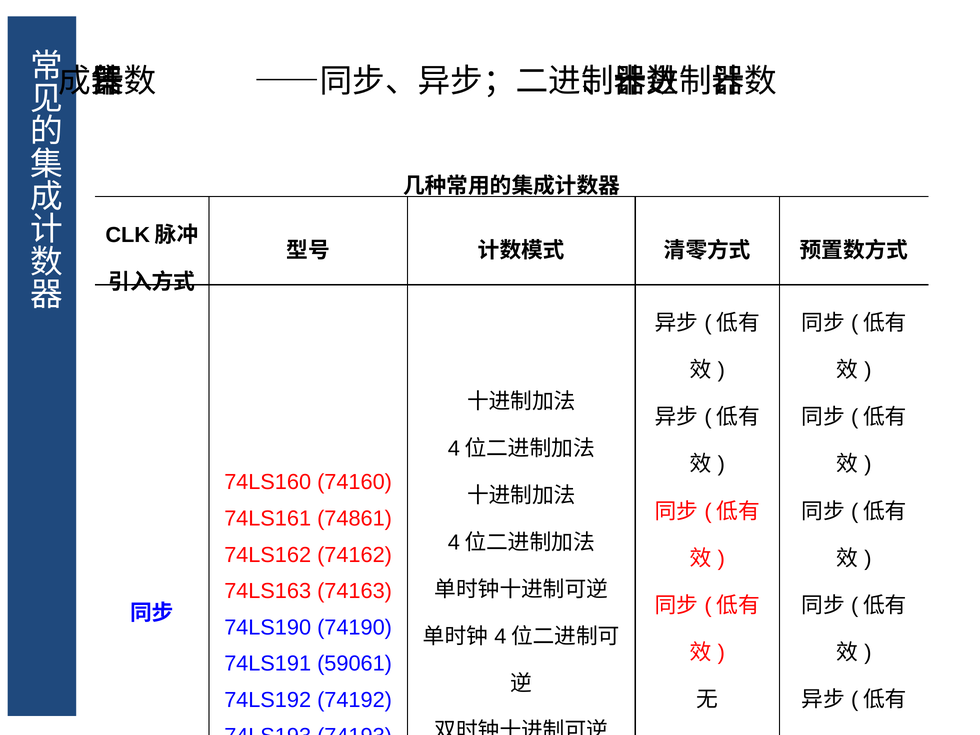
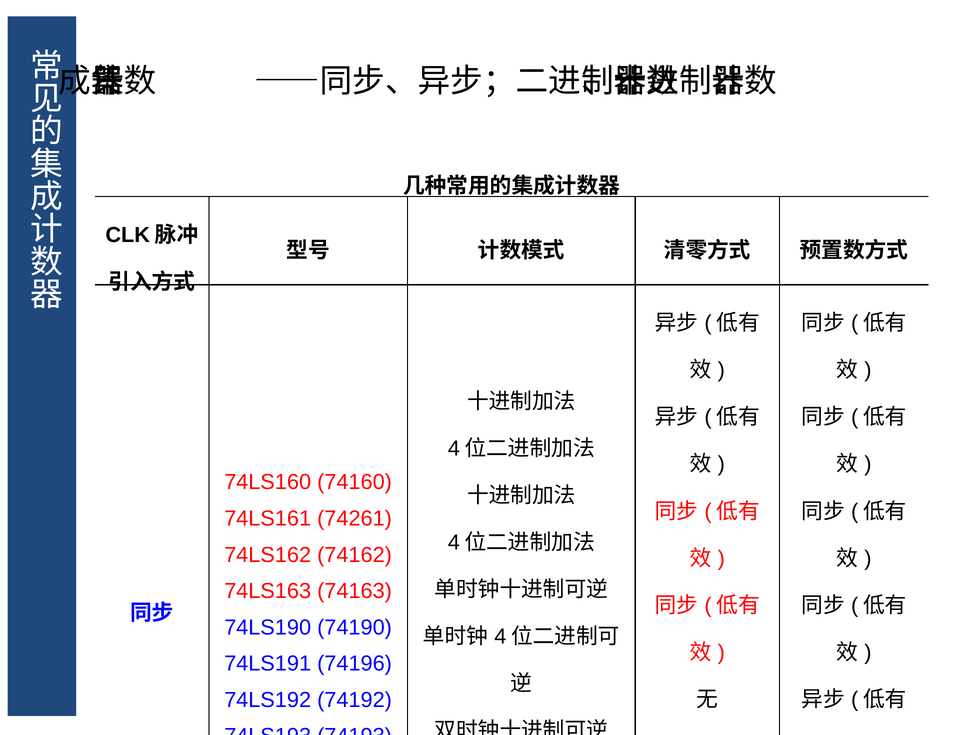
74861: 74861 -> 74261
59061: 59061 -> 74196
